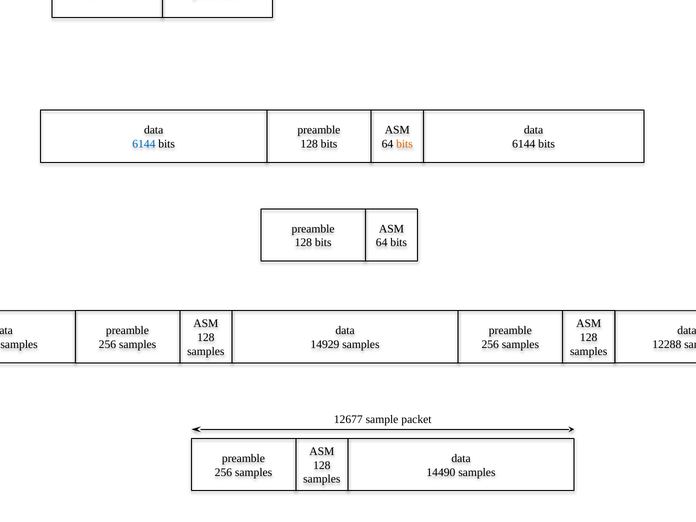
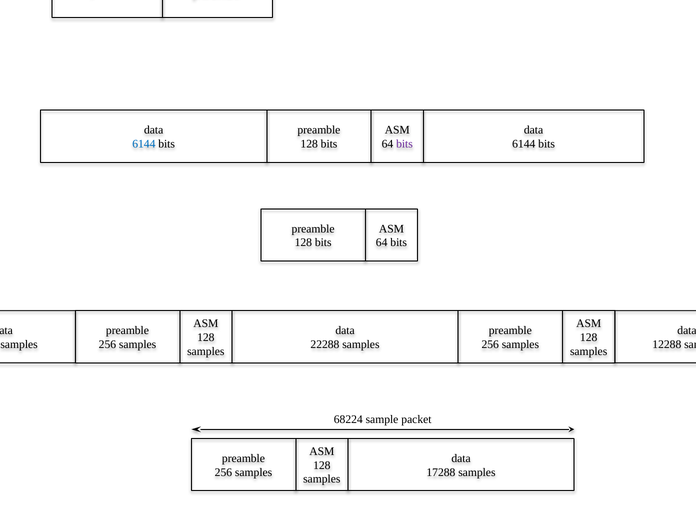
bits at (404, 144) colour: orange -> purple
14929: 14929 -> 22288
12677: 12677 -> 68224
14490: 14490 -> 17288
